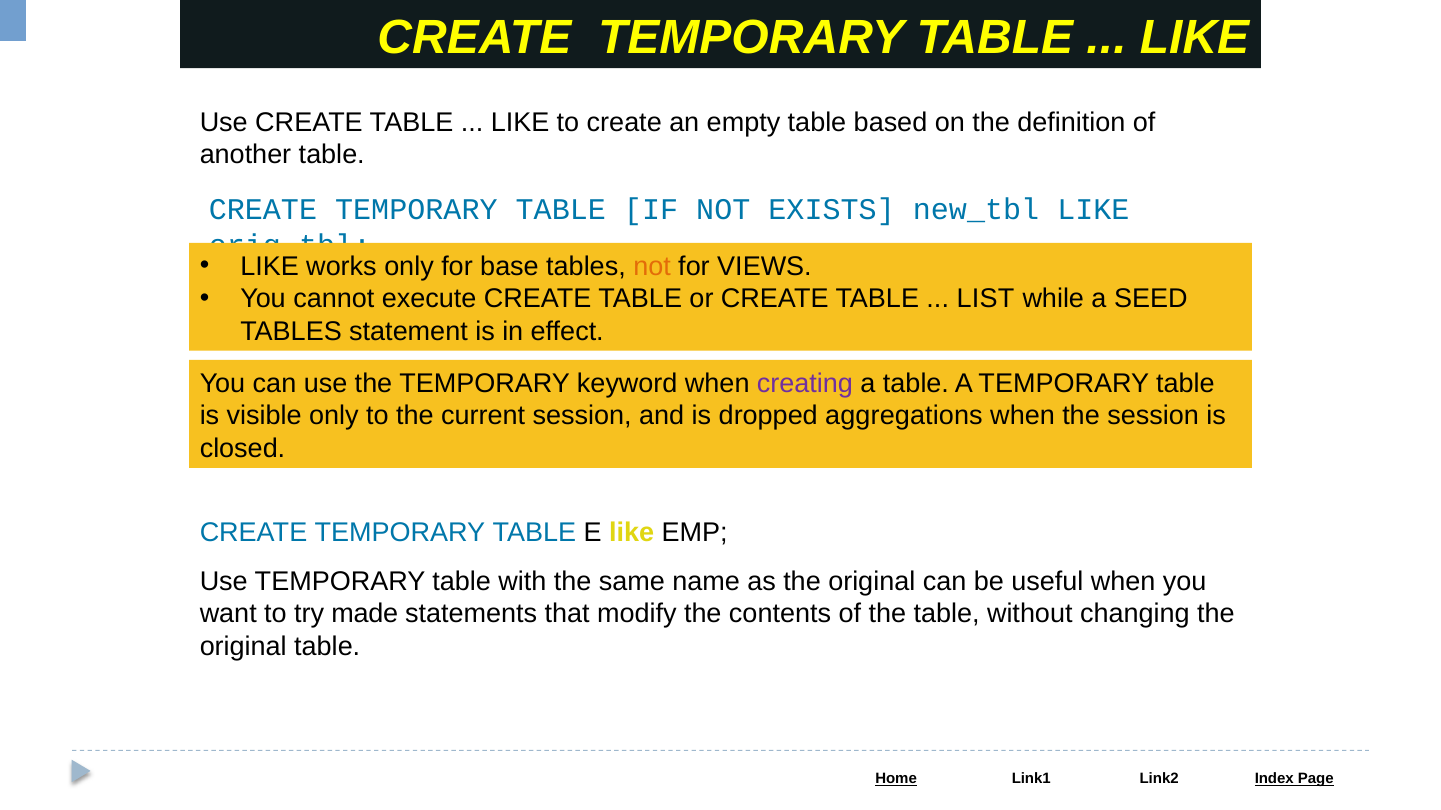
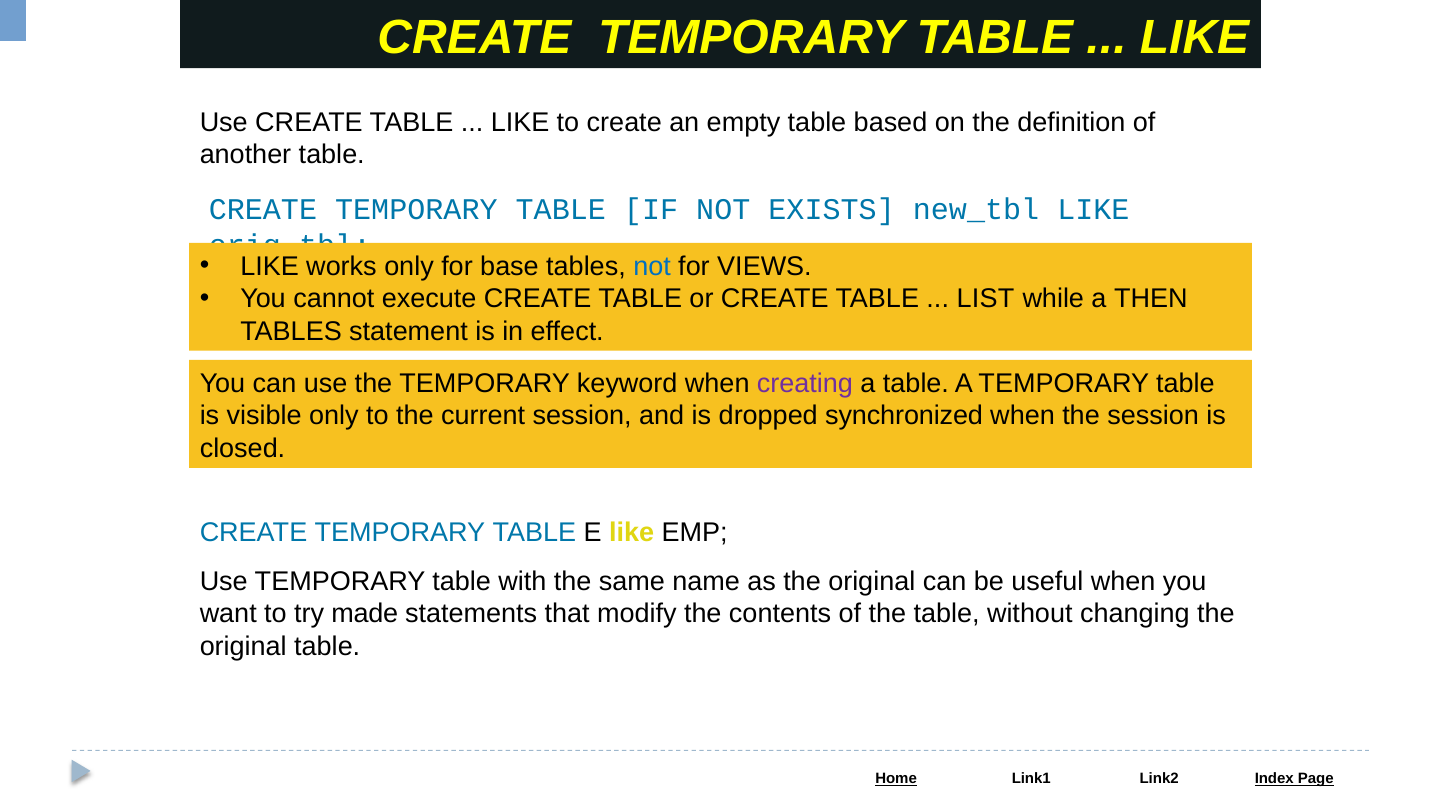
not at (652, 267) colour: orange -> blue
SEED: SEED -> THEN
aggregations: aggregations -> synchronized
